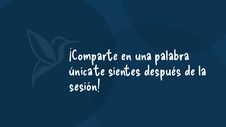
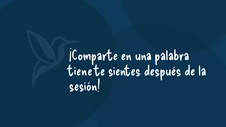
única: única -> tiene
